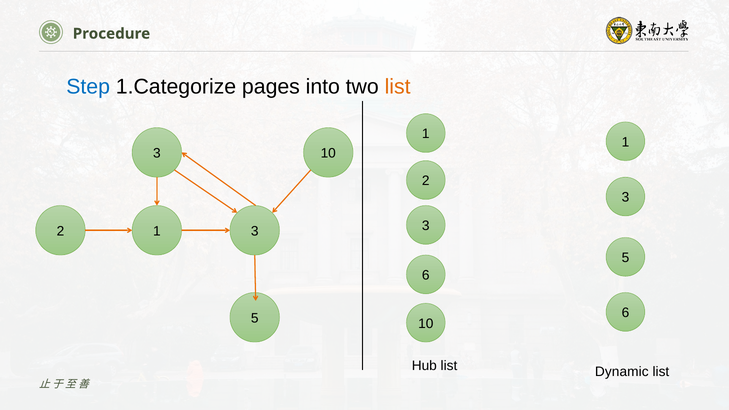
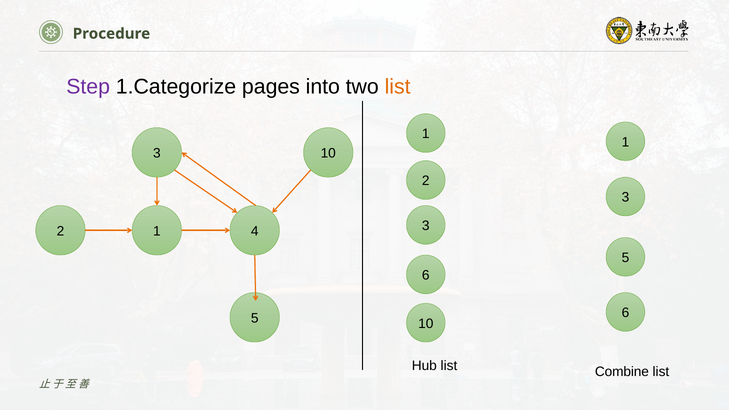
Step colour: blue -> purple
3 at (255, 231): 3 -> 4
Dynamic: Dynamic -> Combine
